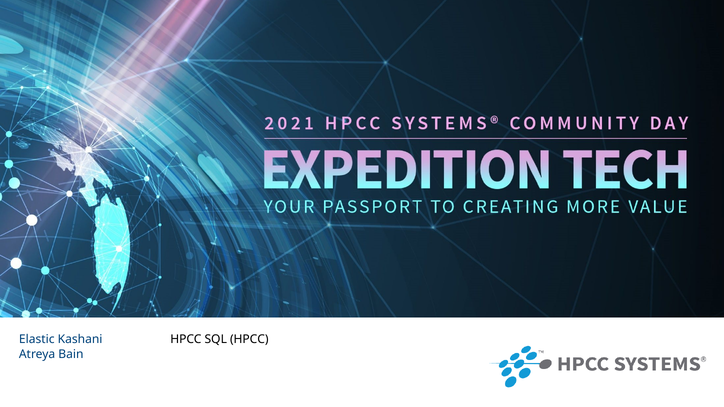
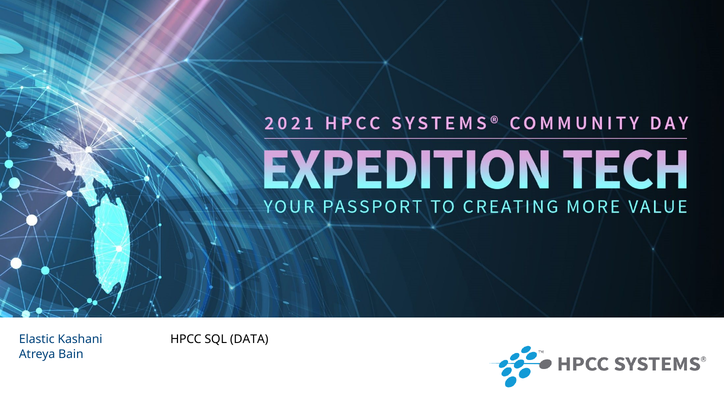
SQL HPCC: HPCC -> DATA
